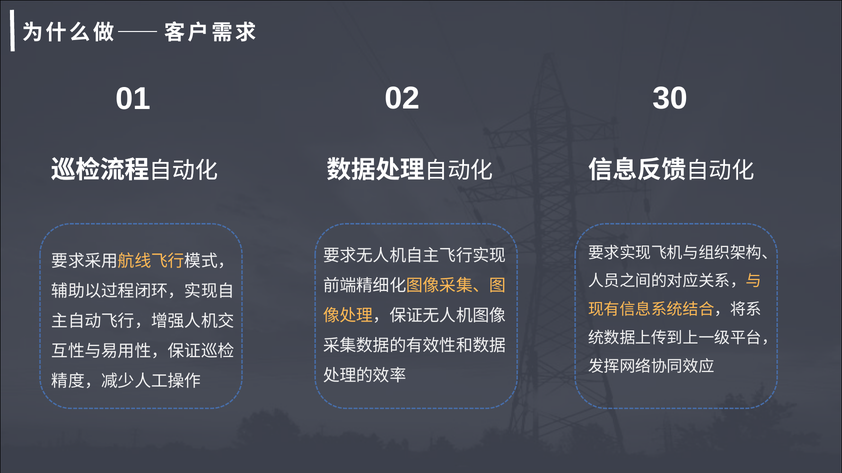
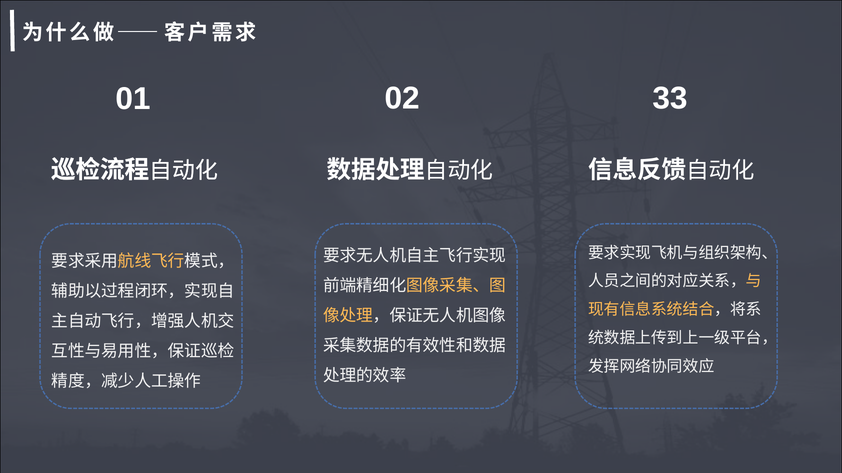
30: 30 -> 33
